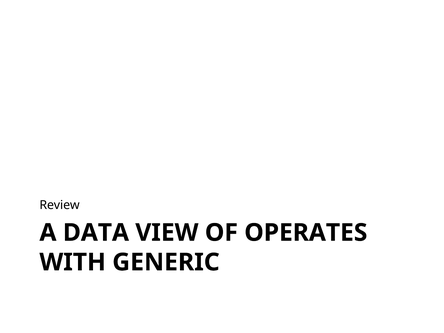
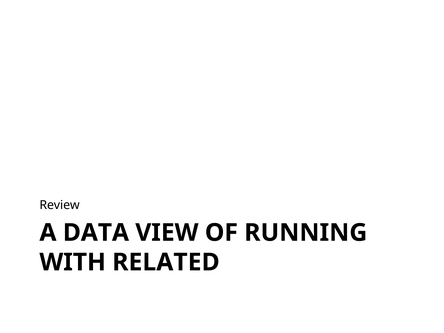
OPERATES: OPERATES -> RUNNING
GENERIC: GENERIC -> RELATED
